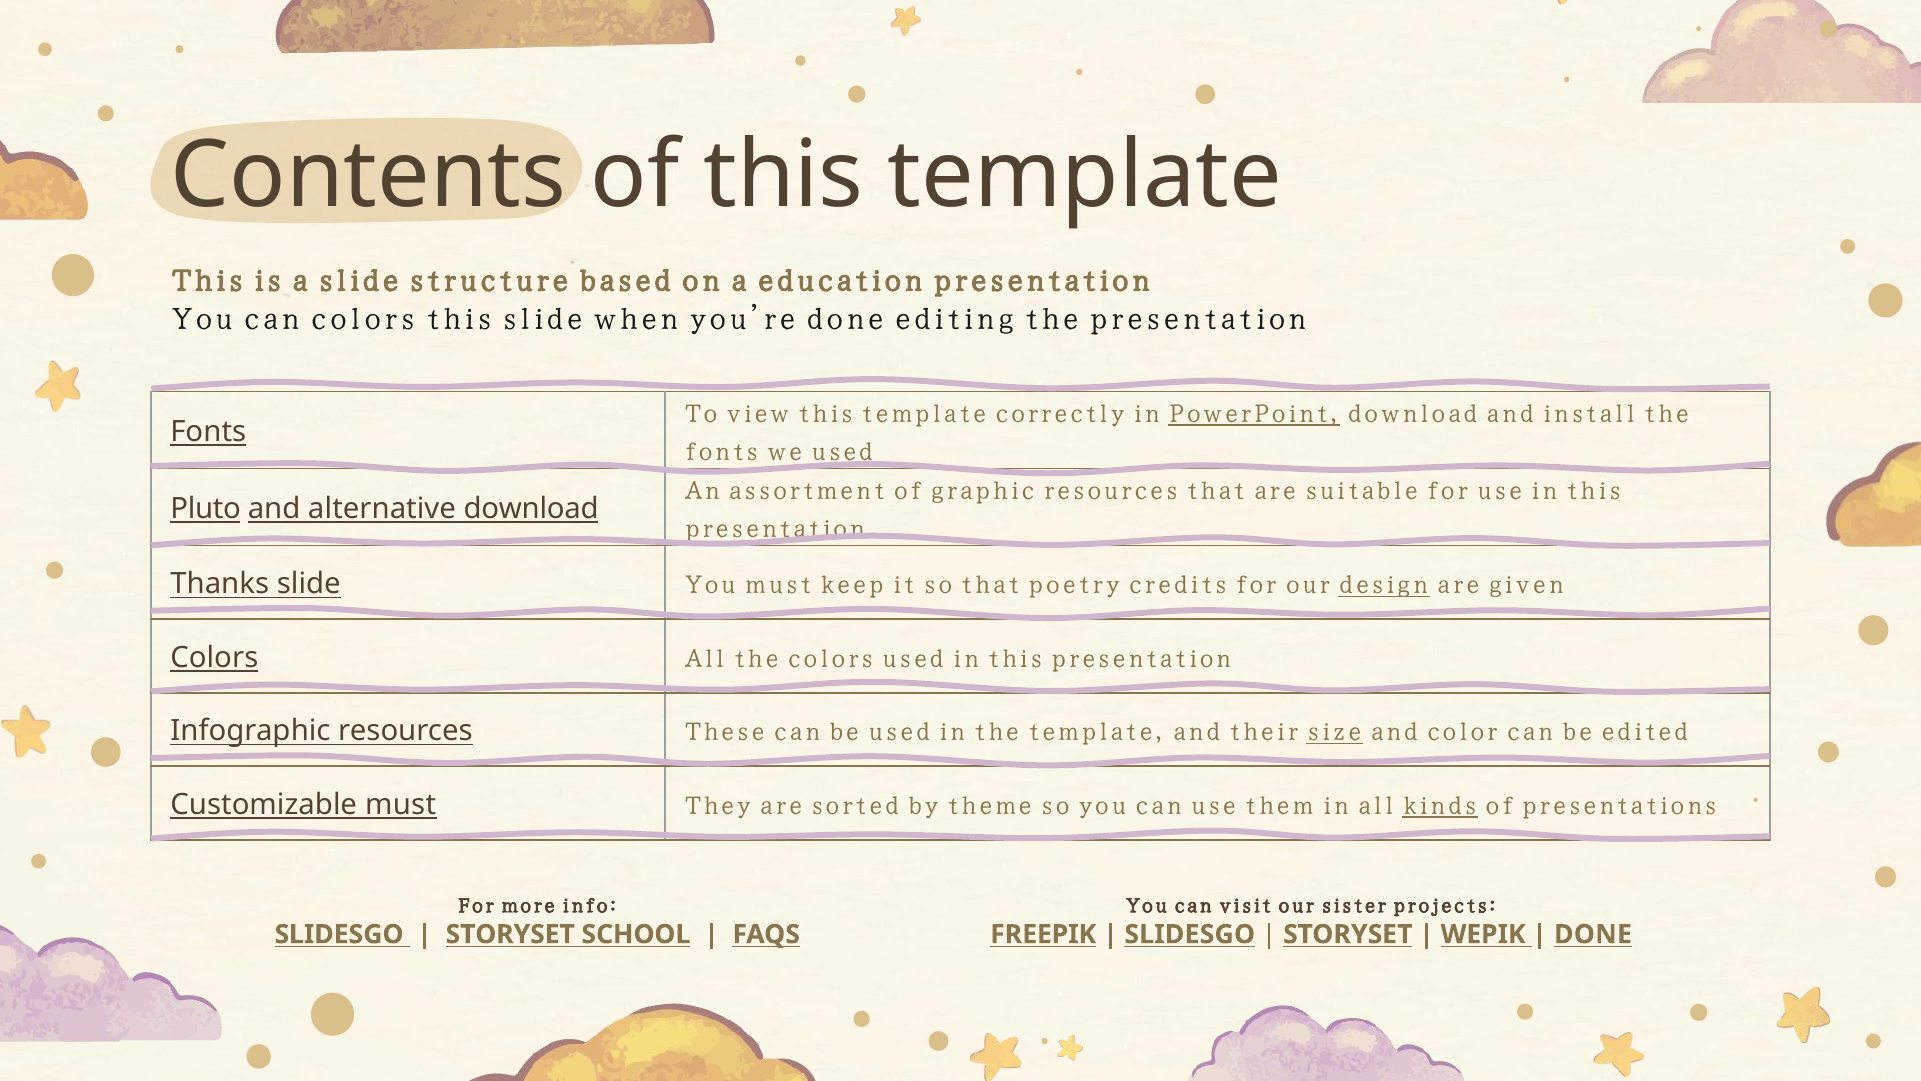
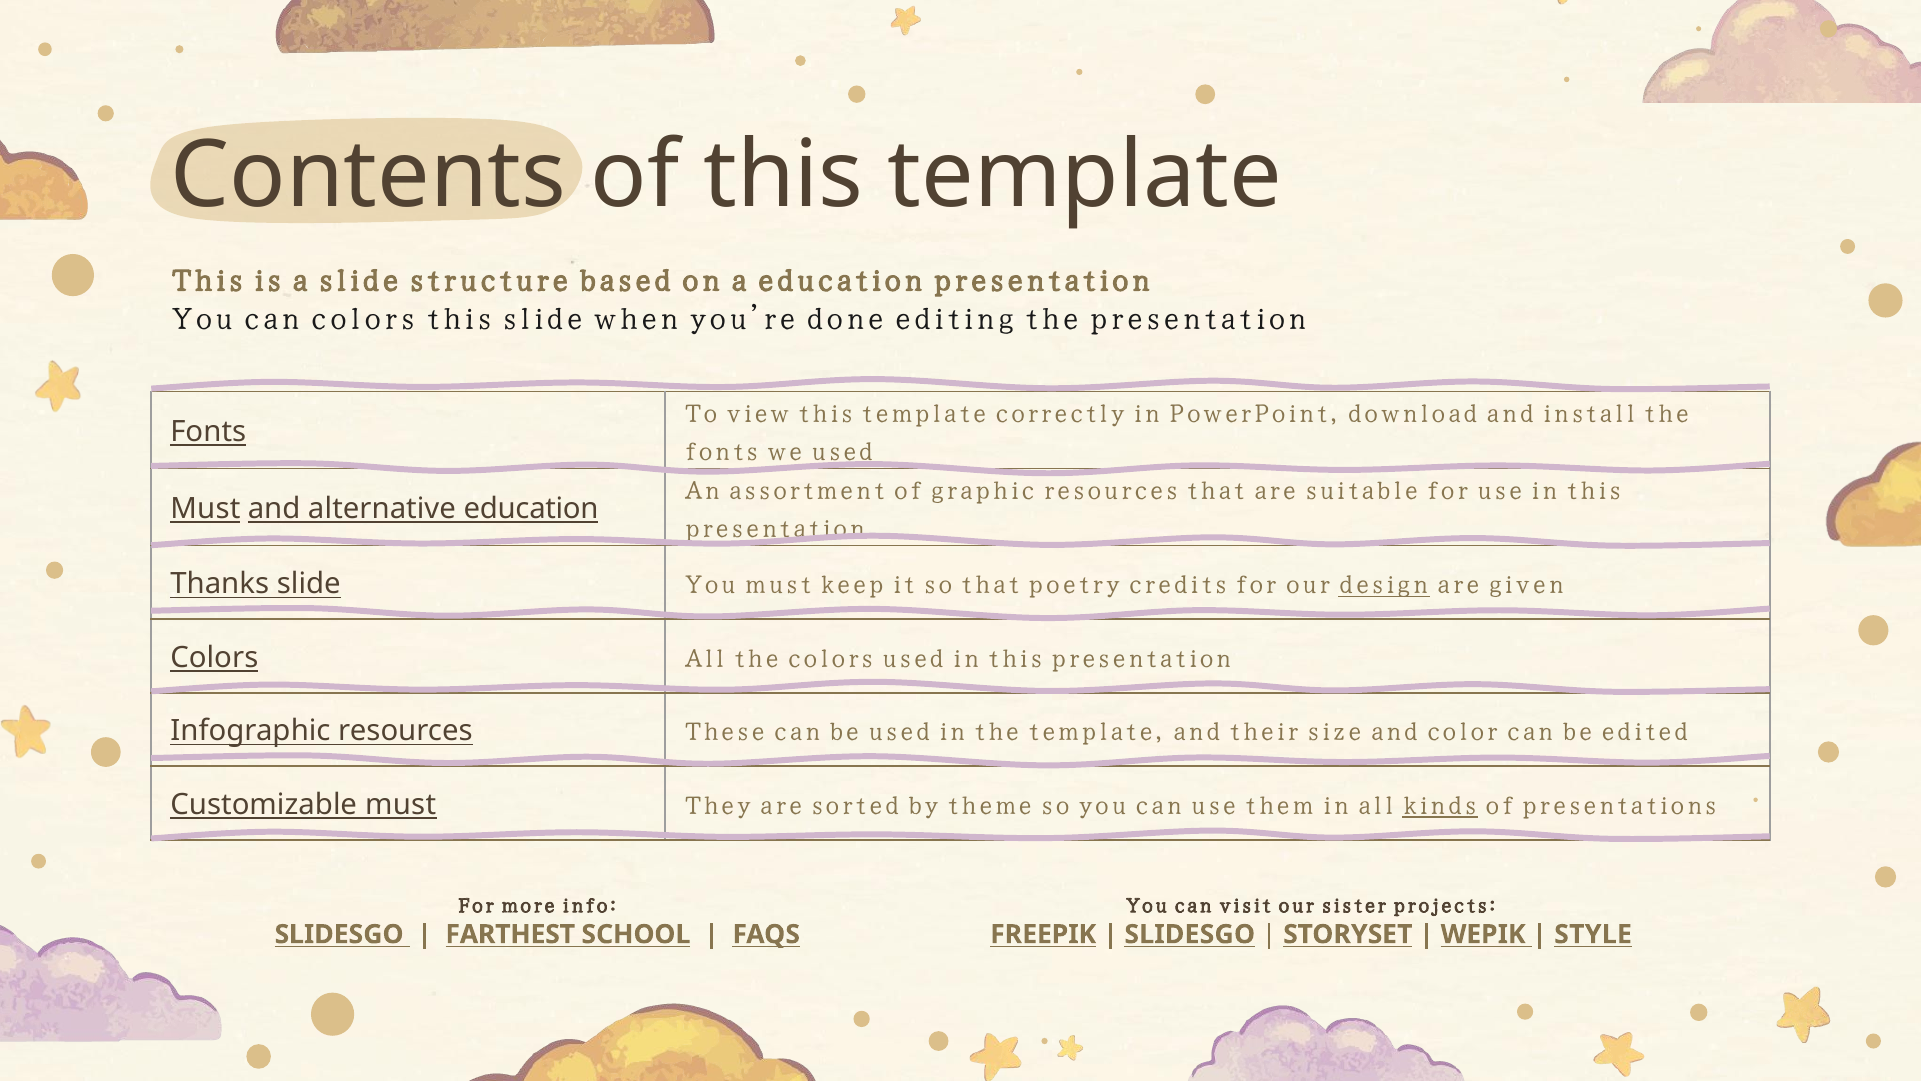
PowerPoint underline: present -> none
Pluto at (206, 508): Pluto -> Must
alternative download: download -> education
size underline: present -> none
STORYSET at (510, 934): STORYSET -> FARTHEST
DONE at (1593, 934): DONE -> STYLE
